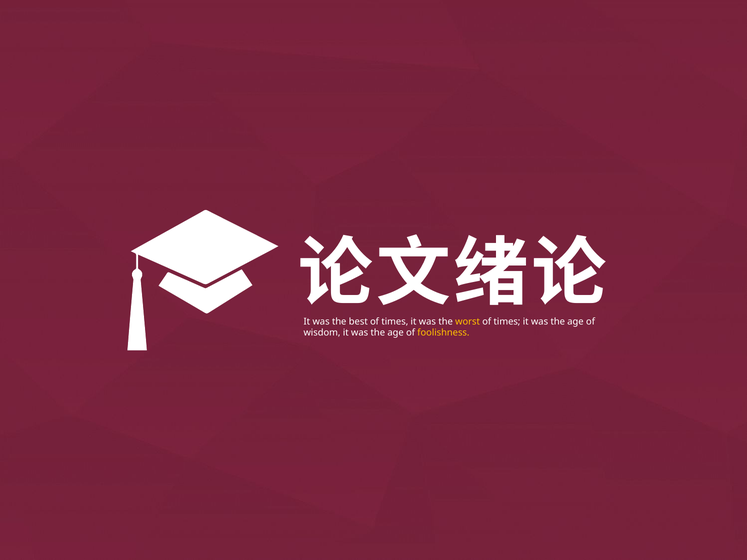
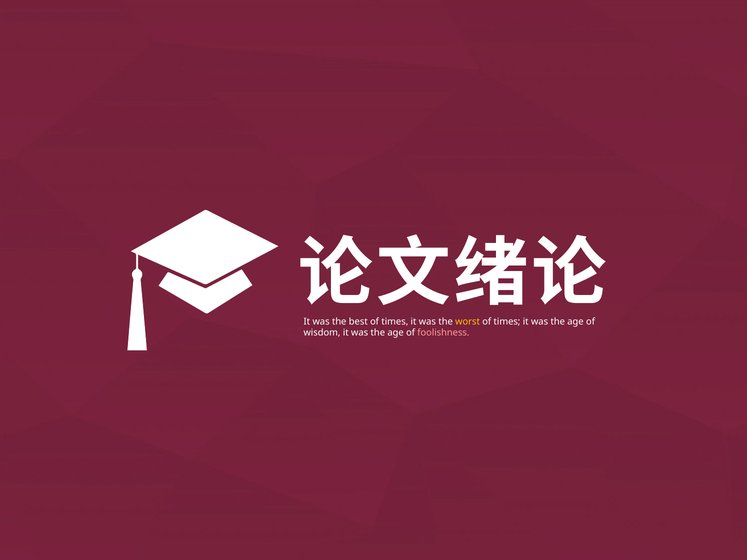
foolishness colour: yellow -> pink
